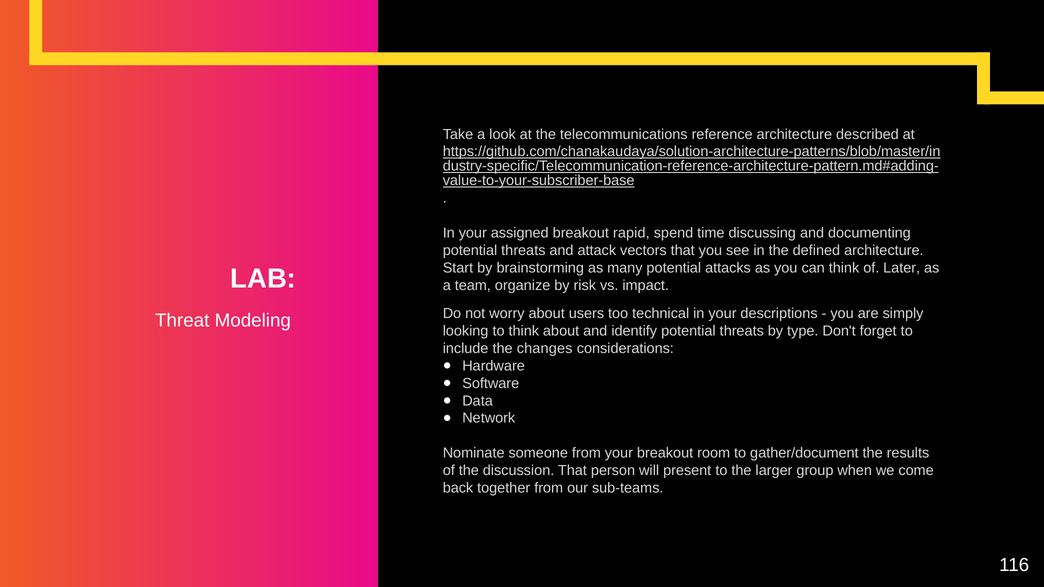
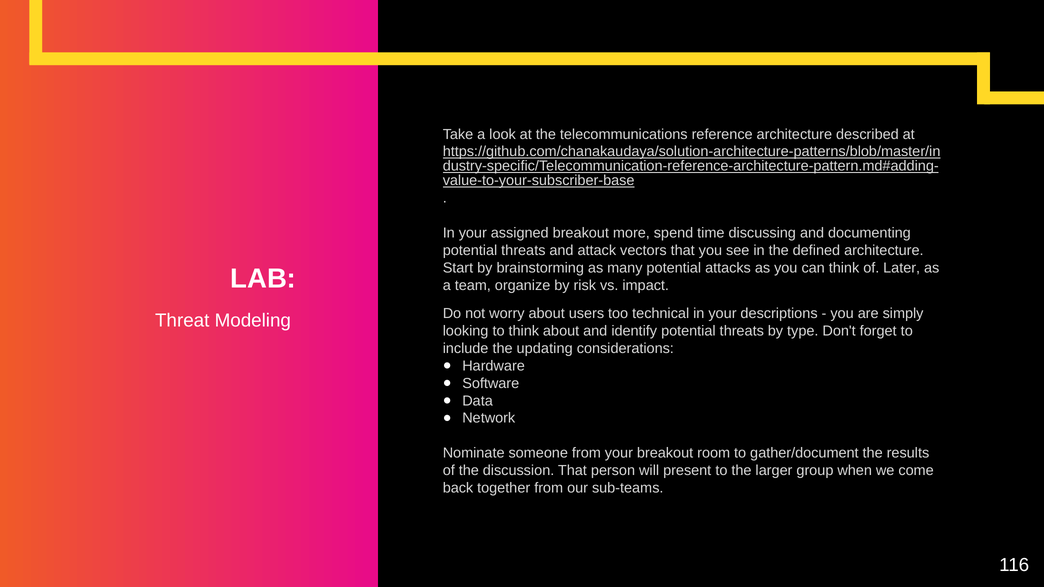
rapid: rapid -> more
changes: changes -> updating
